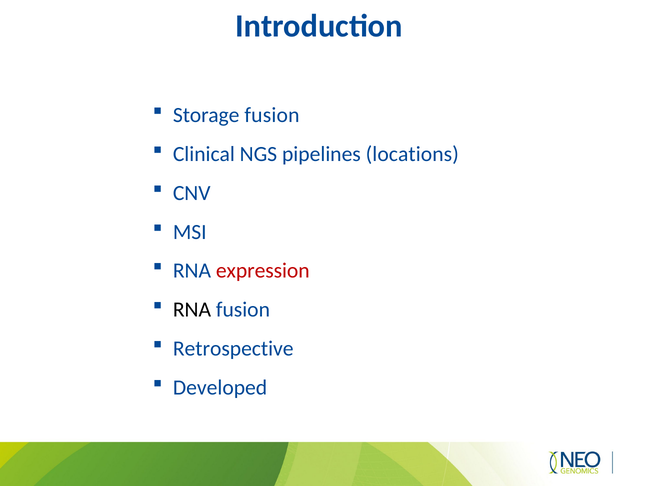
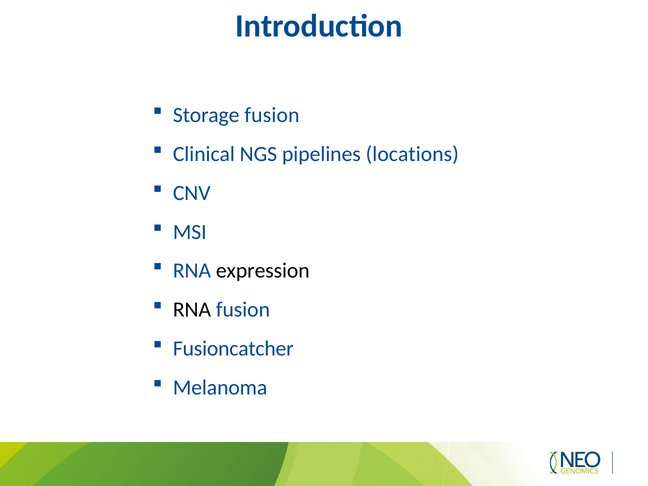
expression colour: red -> black
Retrospective: Retrospective -> Fusioncatcher
Developed: Developed -> Melanoma
